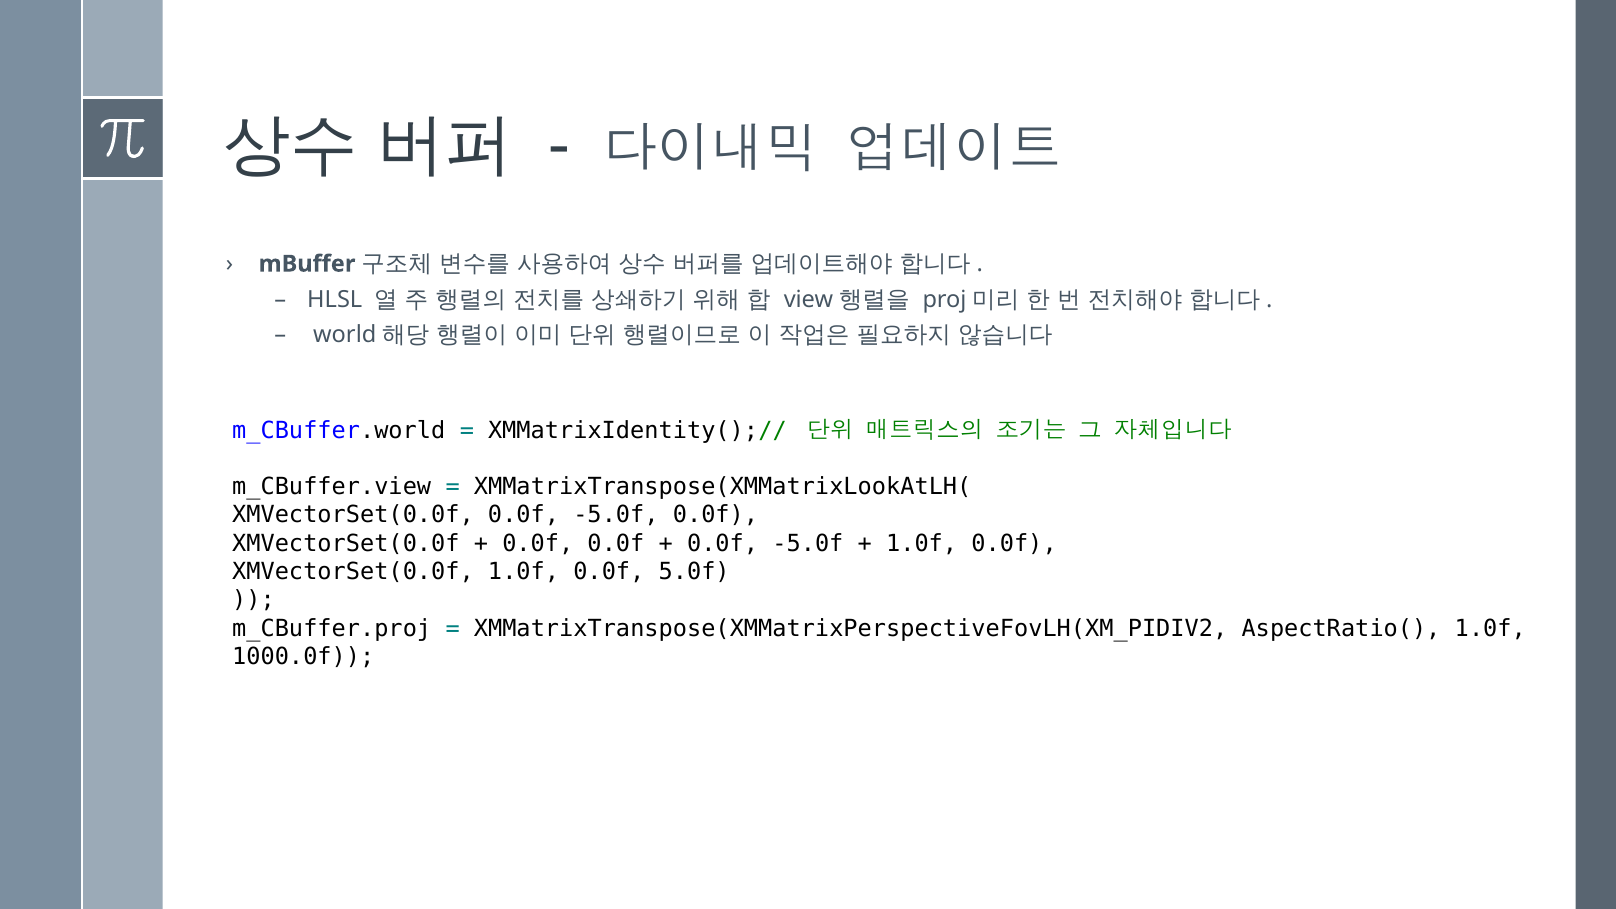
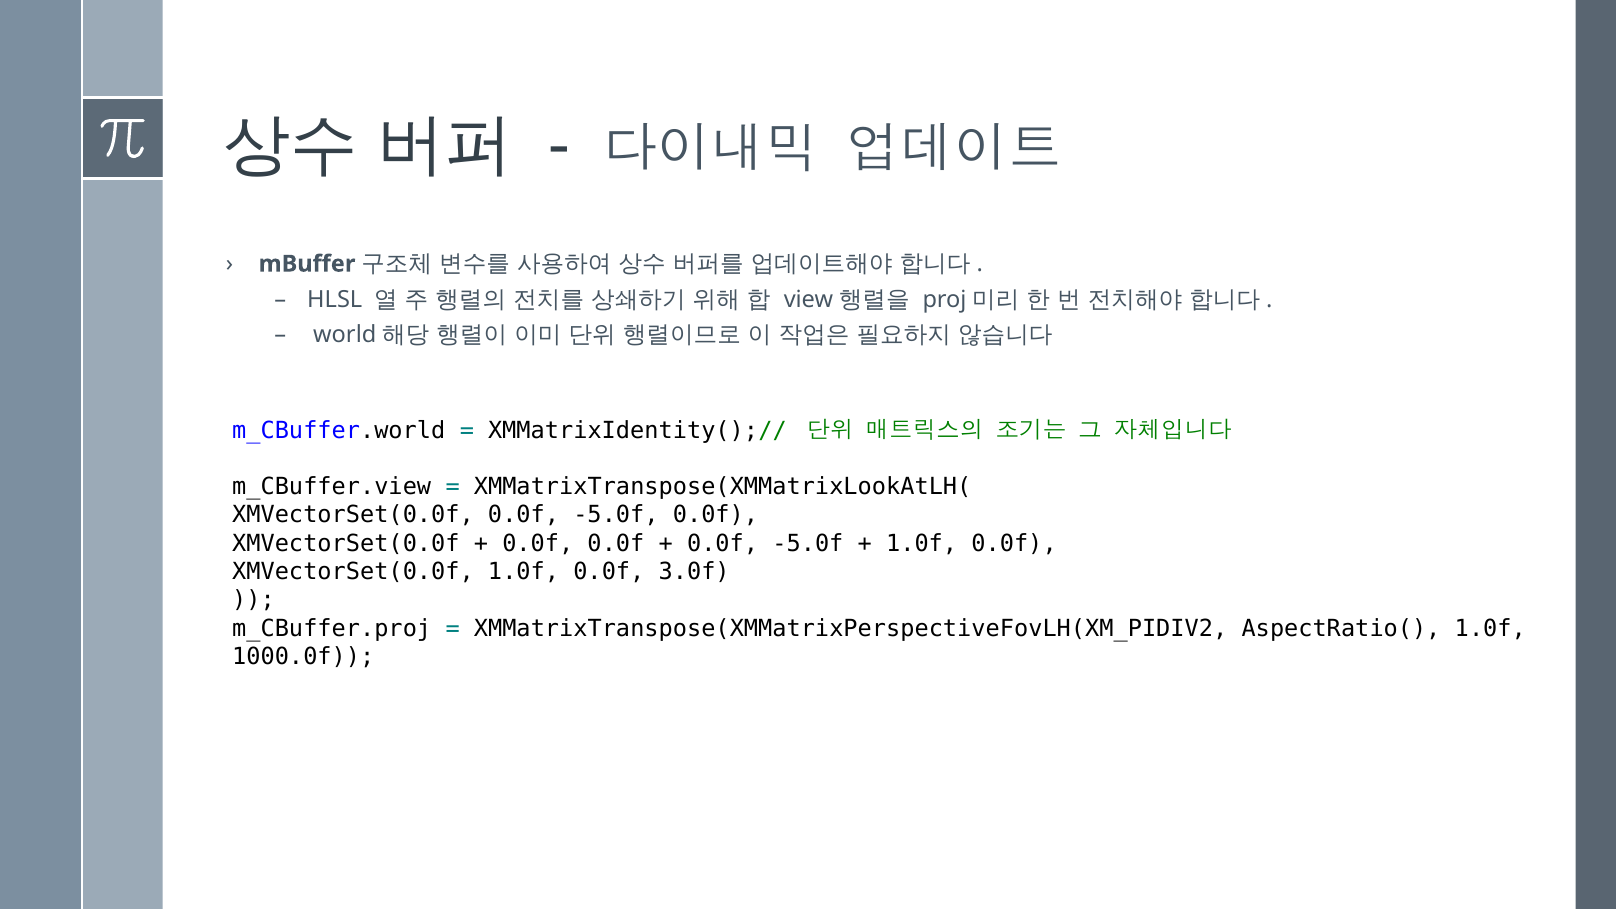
5.0f: 5.0f -> 3.0f
